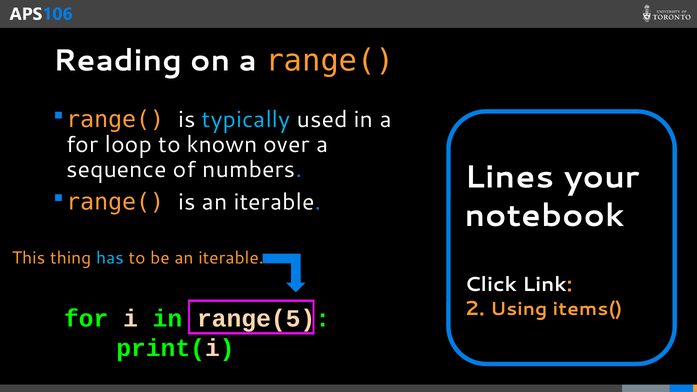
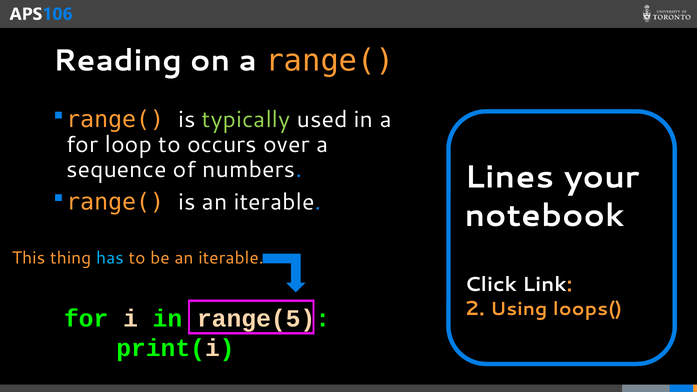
typically colour: light blue -> light green
known: known -> occurs
items(: items( -> loops(
